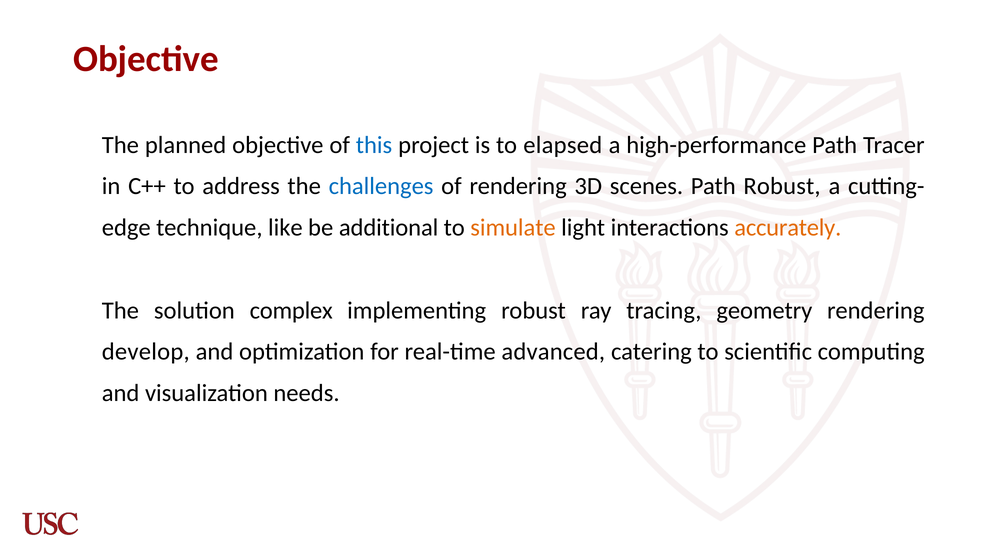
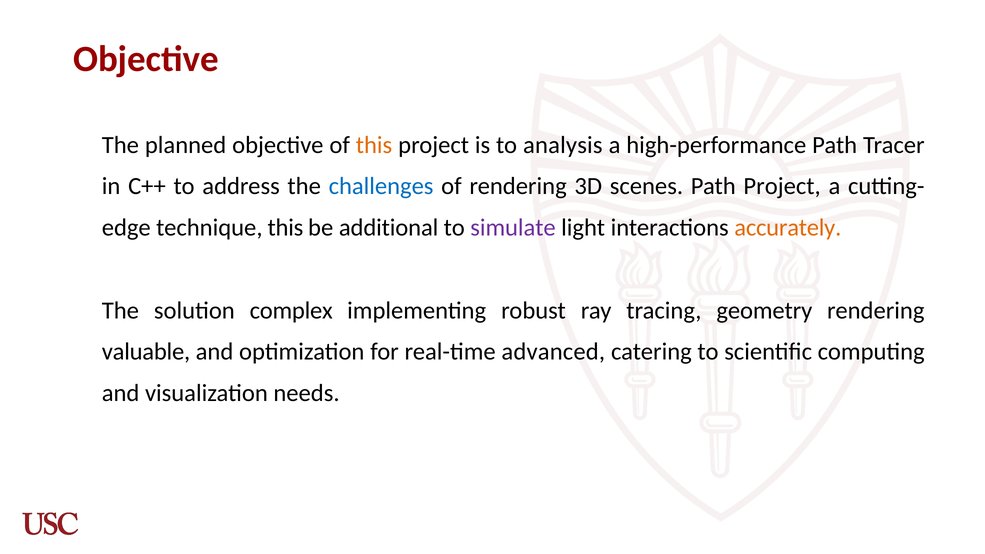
this at (374, 145) colour: blue -> orange
elapsed: elapsed -> analysis
Path Robust: Robust -> Project
technique like: like -> this
simulate colour: orange -> purple
develop: develop -> valuable
